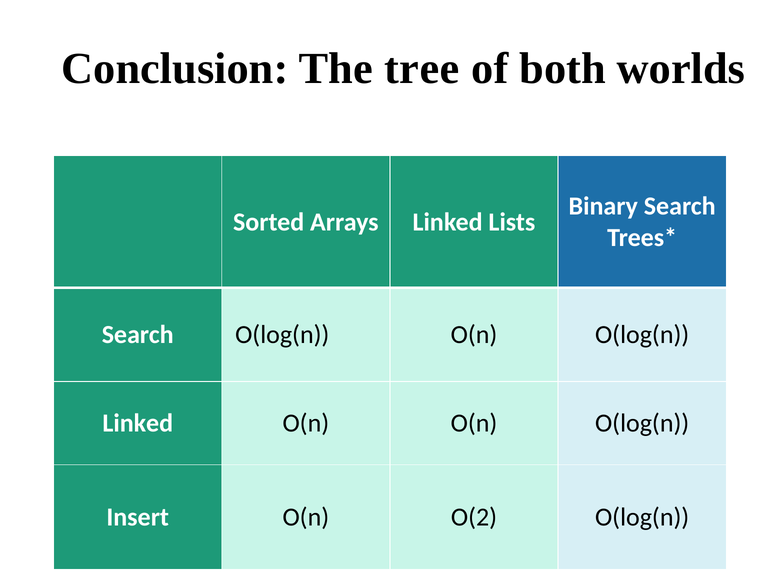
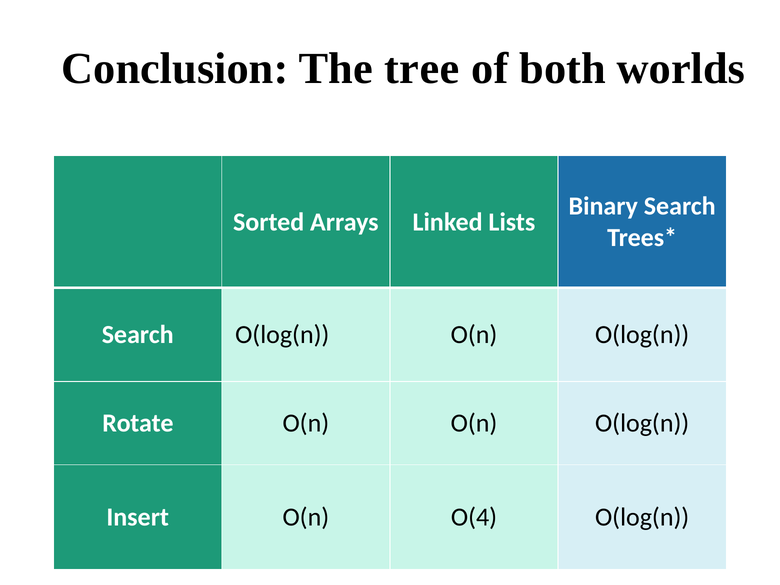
Linked at (138, 423): Linked -> Rotate
O(2: O(2 -> O(4
